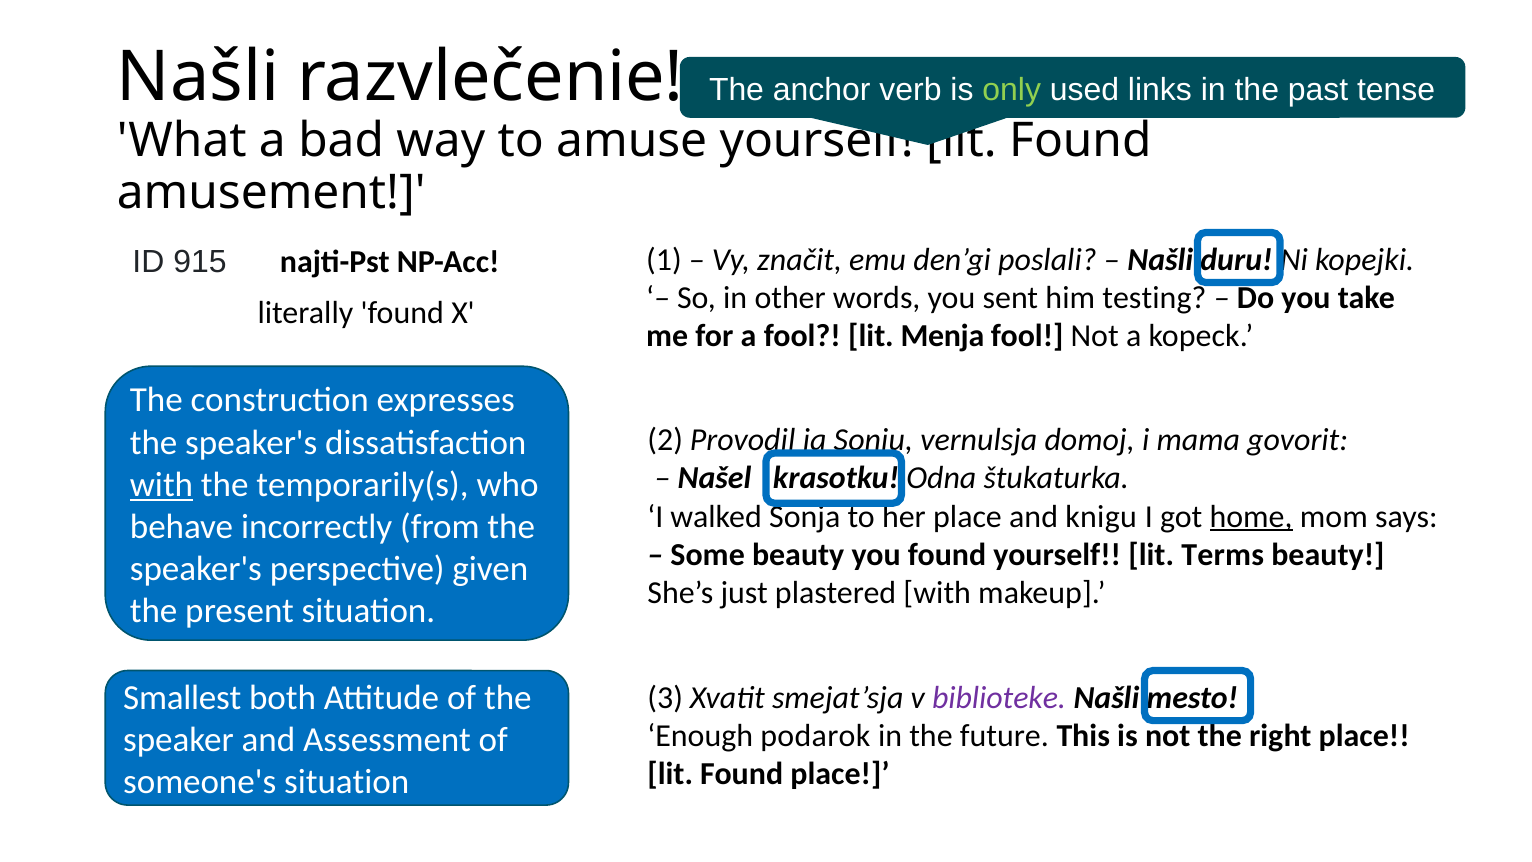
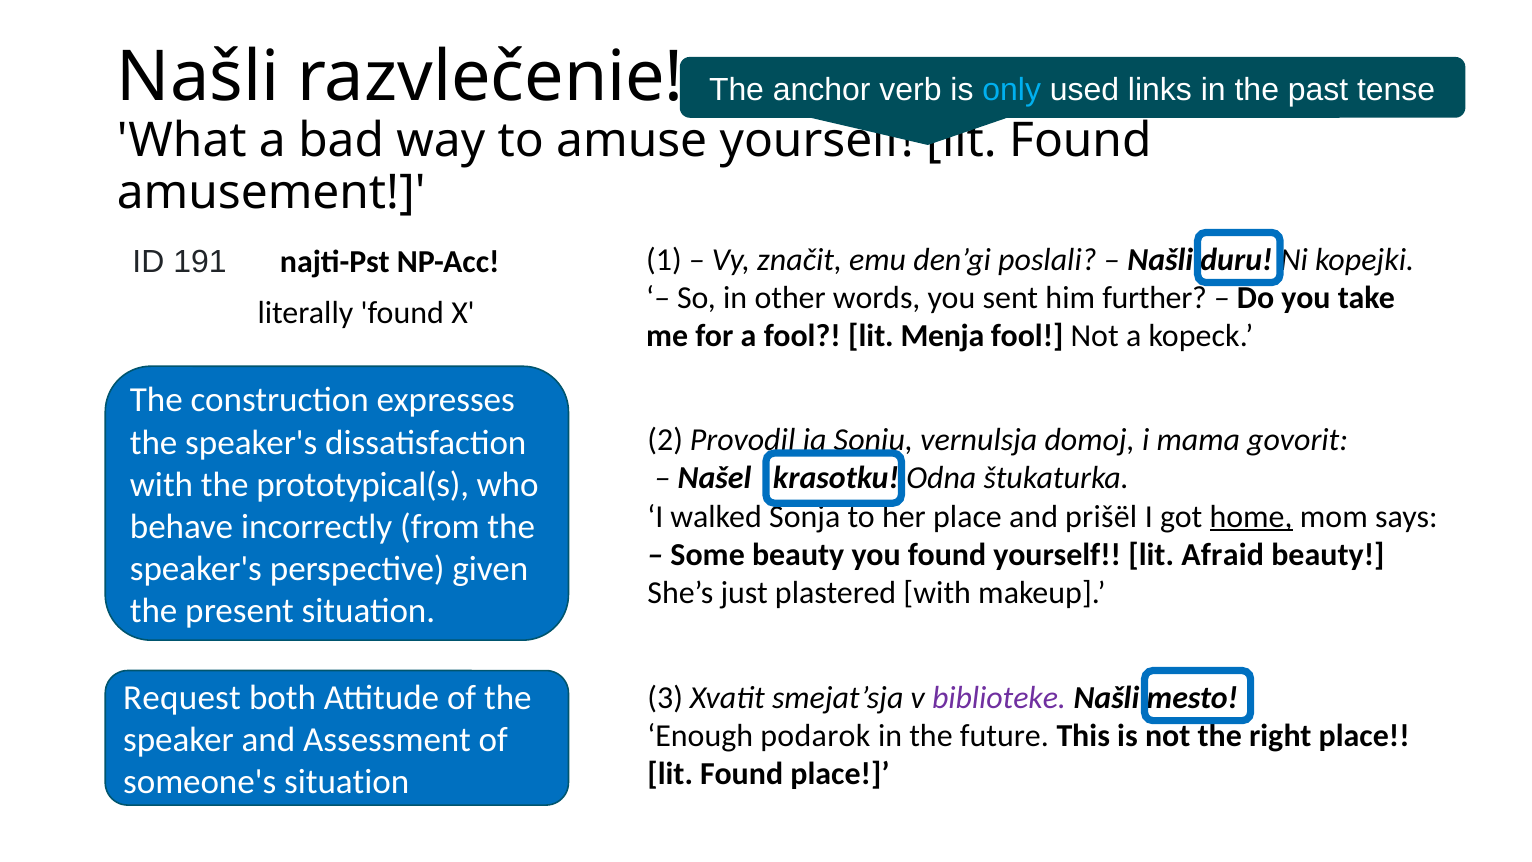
only colour: light green -> light blue
915: 915 -> 191
testing: testing -> further
with at (162, 484) underline: present -> none
temporarily(s: temporarily(s -> prototypical(s
knigu: knigu -> prišël
Terms: Terms -> Afraid
Smallest: Smallest -> Request
